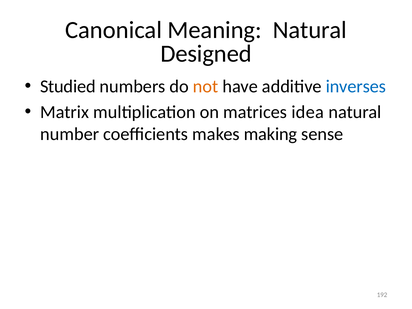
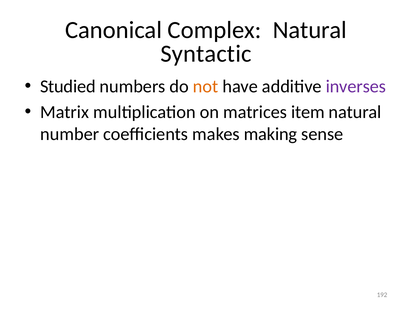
Meaning: Meaning -> Complex
Designed: Designed -> Syntactic
inverses colour: blue -> purple
idea: idea -> item
